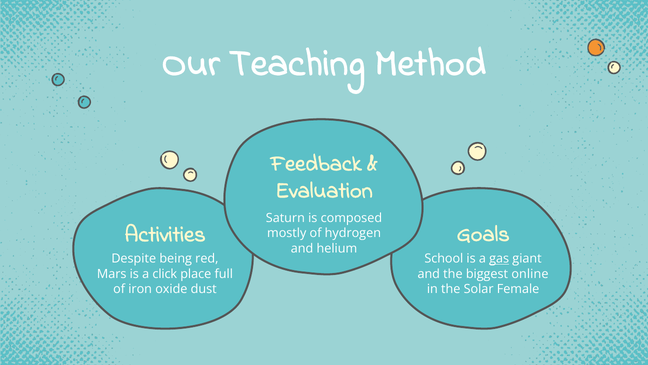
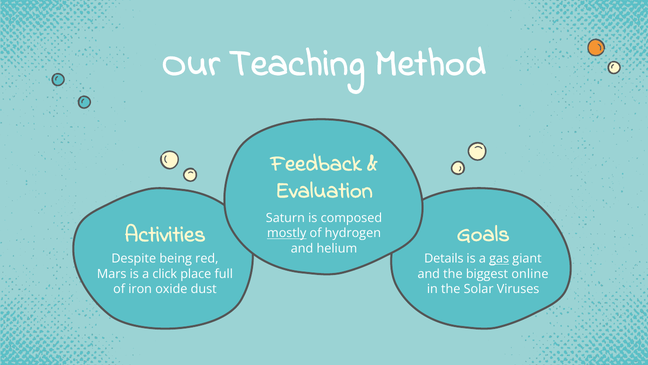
mostly underline: none -> present
School: School -> Details
Female: Female -> Viruses
